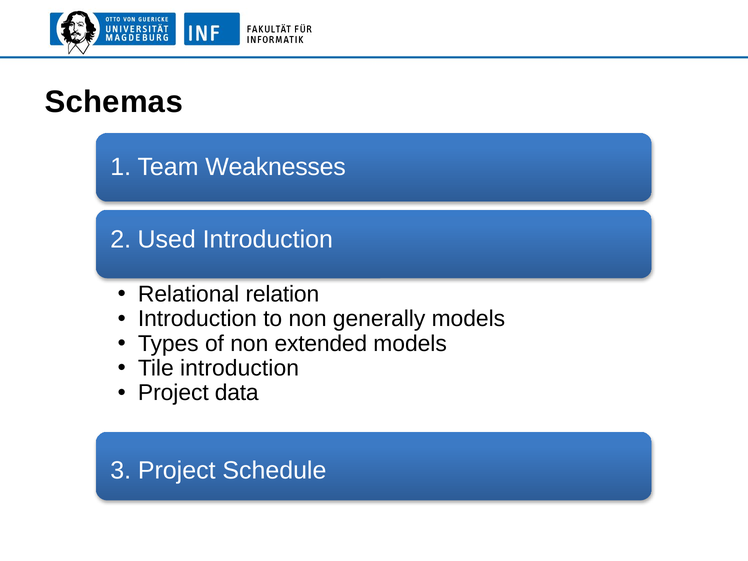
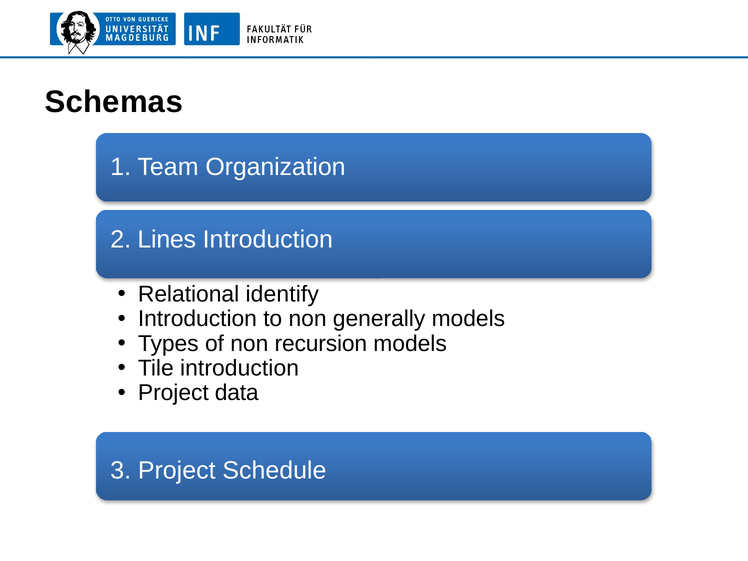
Weaknesses: Weaknesses -> Organization
Used: Used -> Lines
relation: relation -> identify
extended: extended -> recursion
